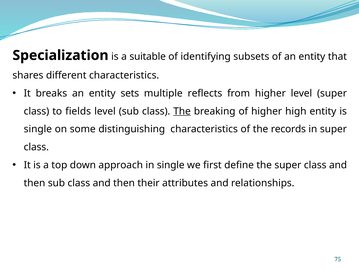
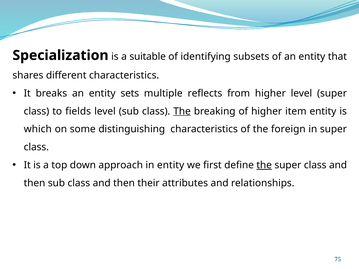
high: high -> item
single at (38, 129): single -> which
records: records -> foreign
in single: single -> entity
the at (264, 165) underline: none -> present
